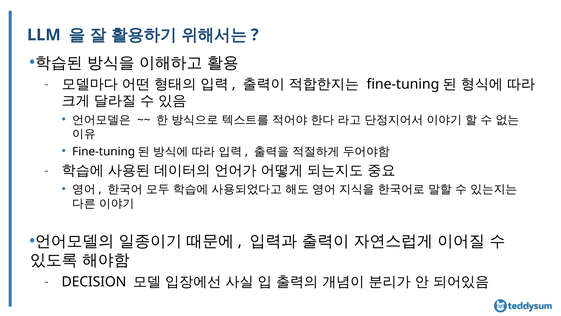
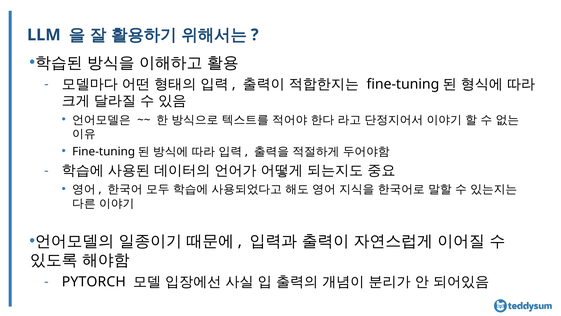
DECISION: DECISION -> PYTORCH
